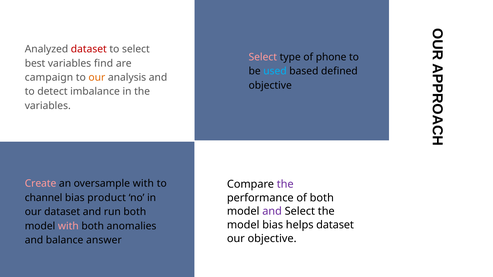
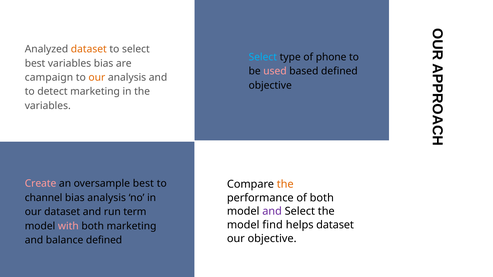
dataset at (89, 49) colour: red -> orange
Select at (263, 57) colour: pink -> light blue
variables find: find -> bias
used colour: light blue -> pink
detect imbalance: imbalance -> marketing
oversample with: with -> best
the at (285, 184) colour: purple -> orange
bias product: product -> analysis
run both: both -> term
model bias: bias -> find
both anomalies: anomalies -> marketing
balance answer: answer -> defined
